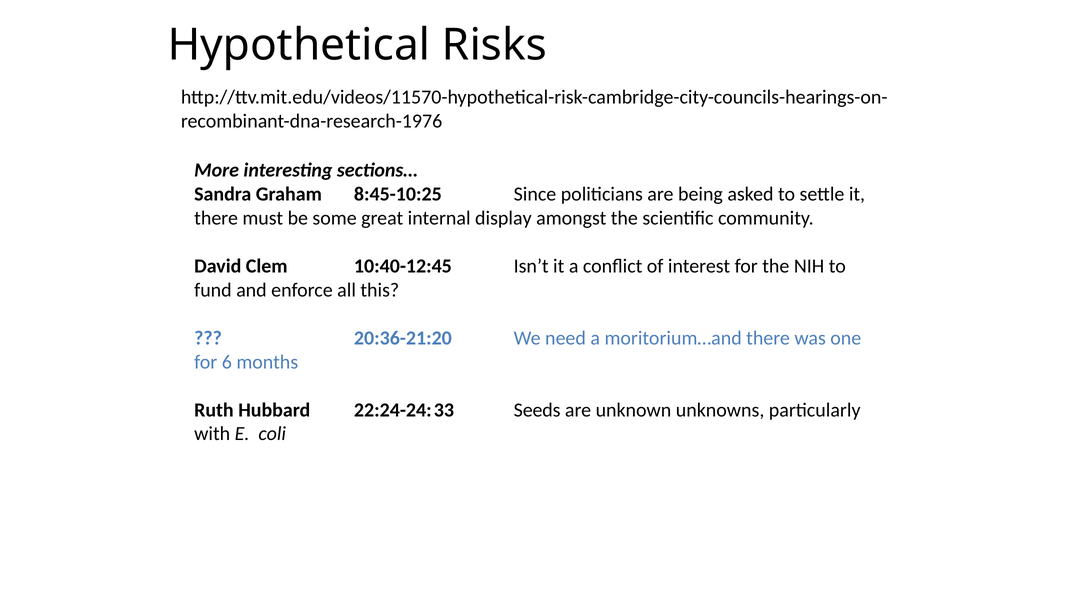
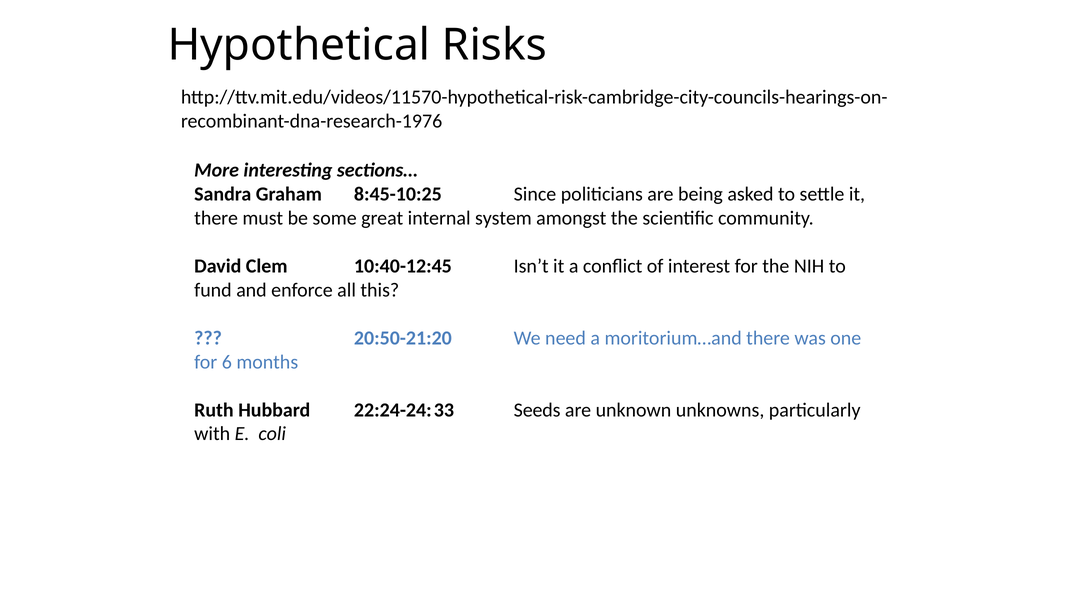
display: display -> system
20:36-21:20: 20:36-21:20 -> 20:50-21:20
